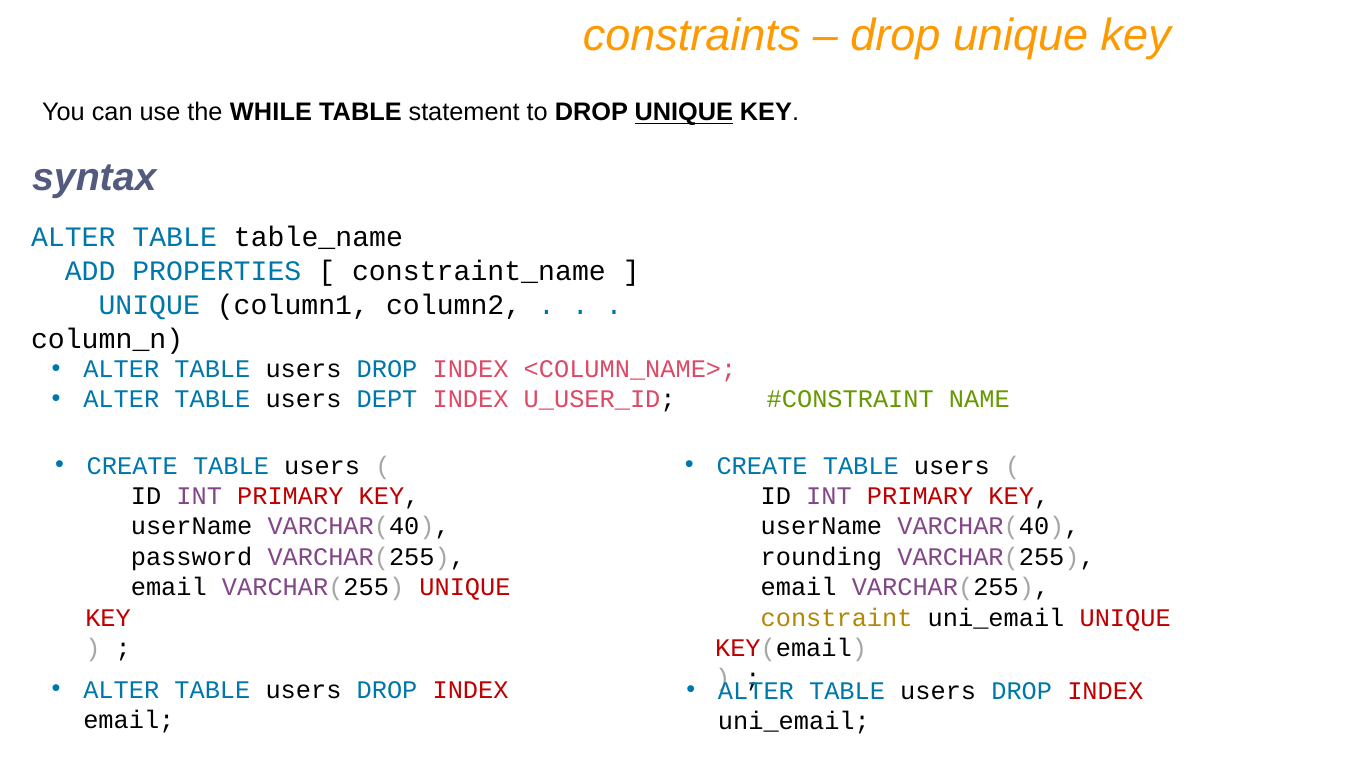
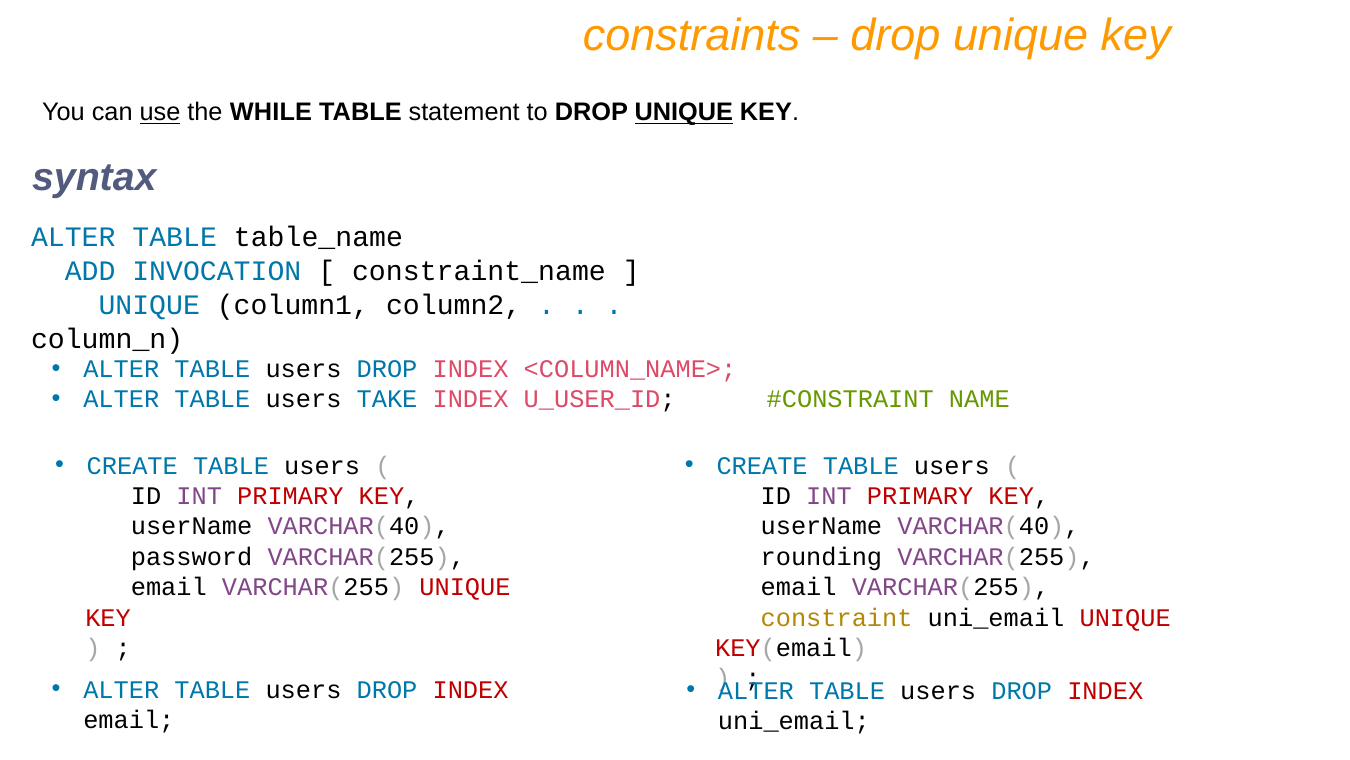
use underline: none -> present
PROPERTIES: PROPERTIES -> INVOCATION
DEPT: DEPT -> TAKE
